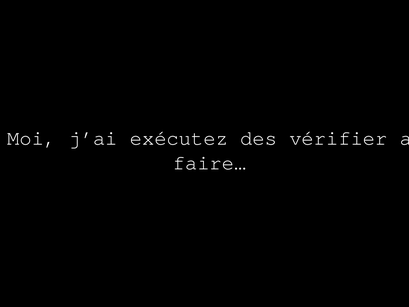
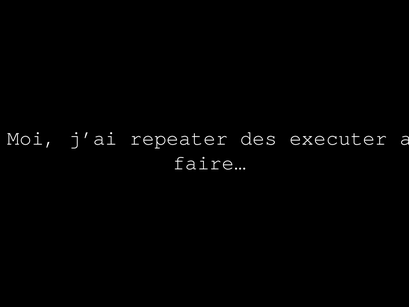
exécutez: exécutez -> repeater
vérifier: vérifier -> executer
